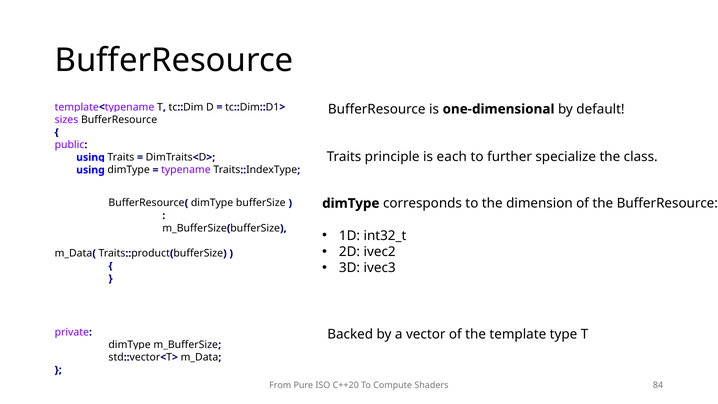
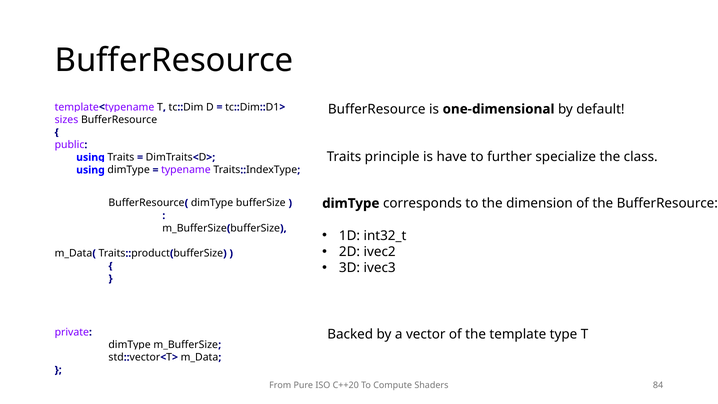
each: each -> have
